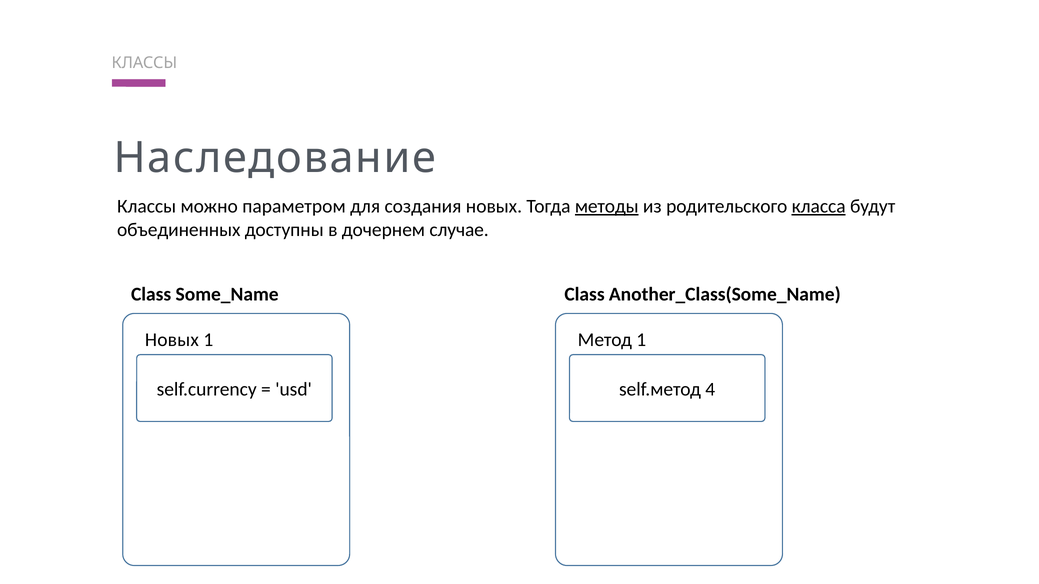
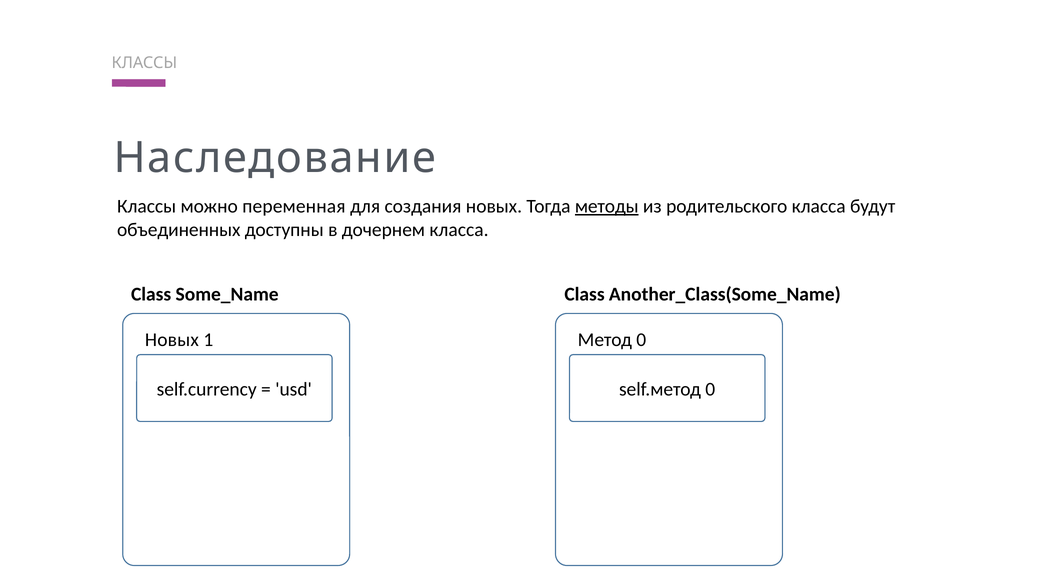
параметром: параметром -> переменная
класса at (819, 206) underline: present -> none
дочернем случае: случае -> класса
Метод 1: 1 -> 0
self.метод 4: 4 -> 0
